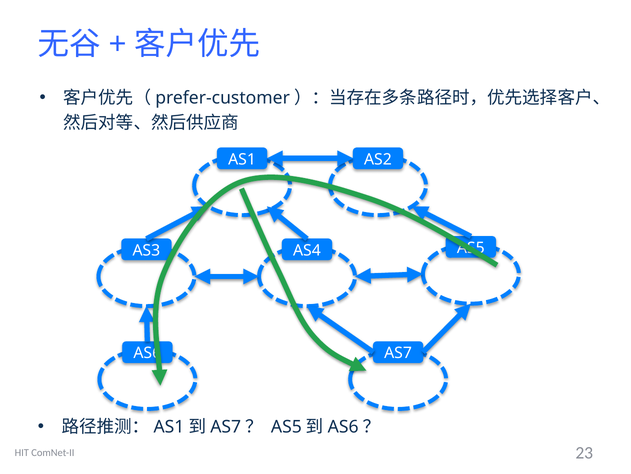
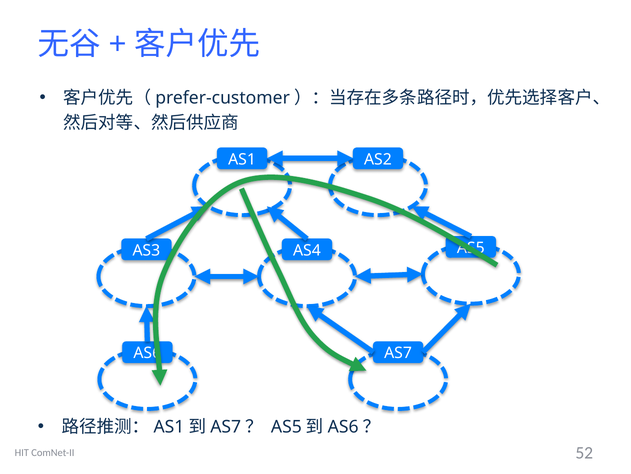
23: 23 -> 52
